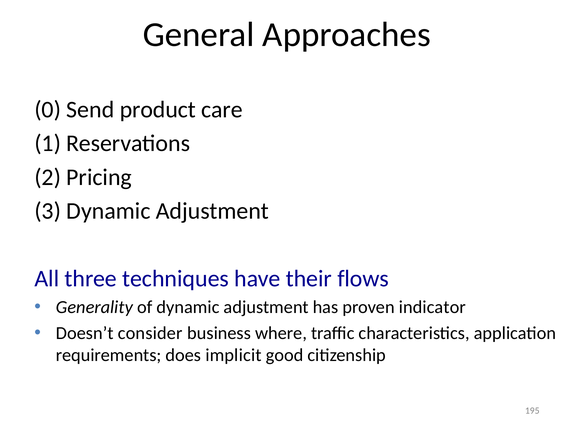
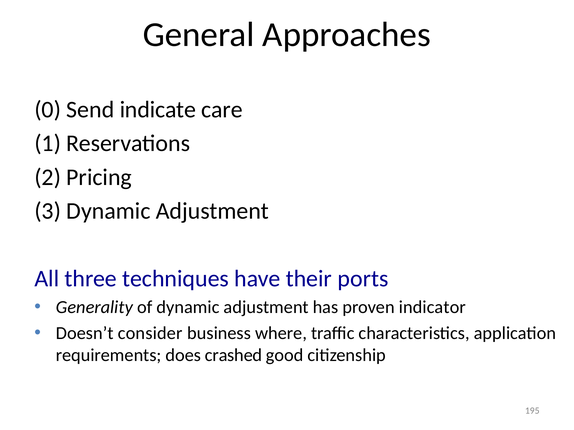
product: product -> indicate
flows: flows -> ports
implicit: implicit -> crashed
